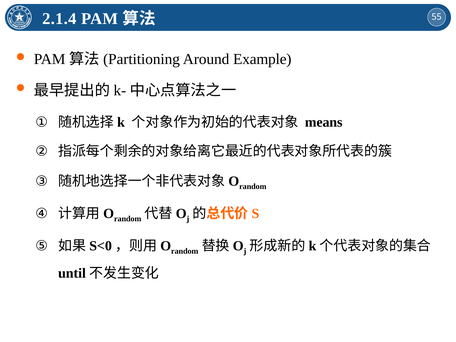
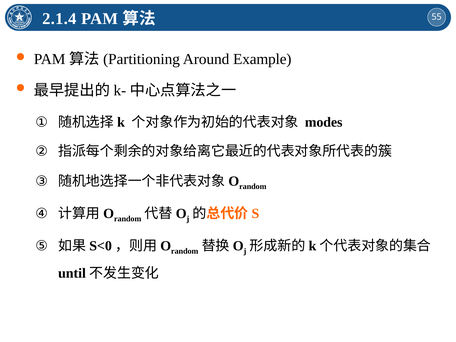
means: means -> modes
